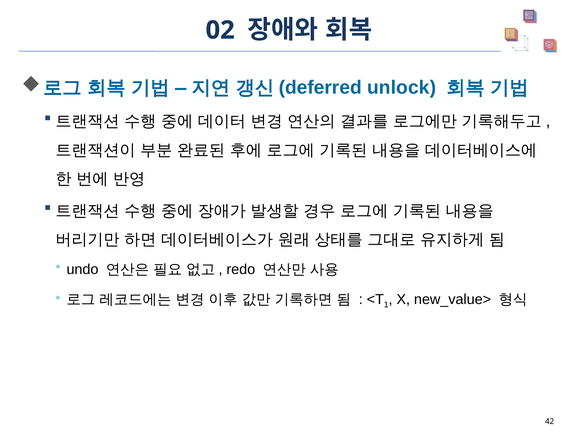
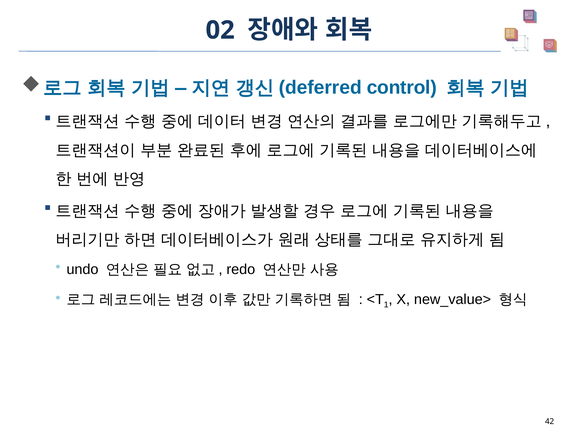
unlock: unlock -> control
